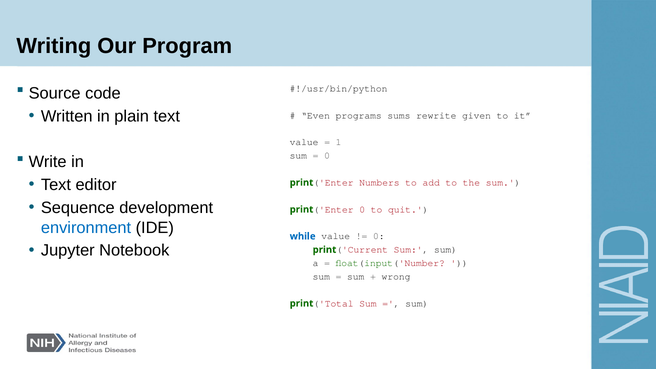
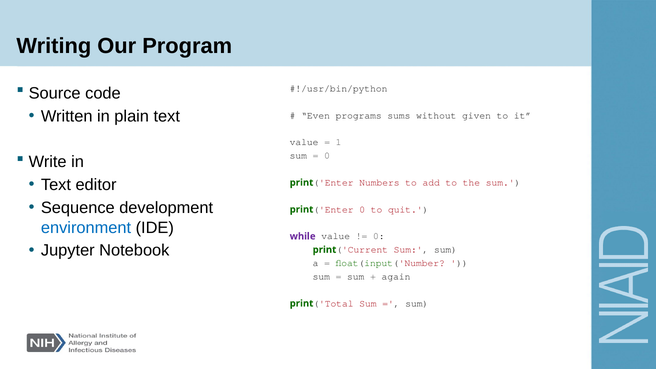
rewrite: rewrite -> without
while colour: blue -> purple
wrong: wrong -> again
